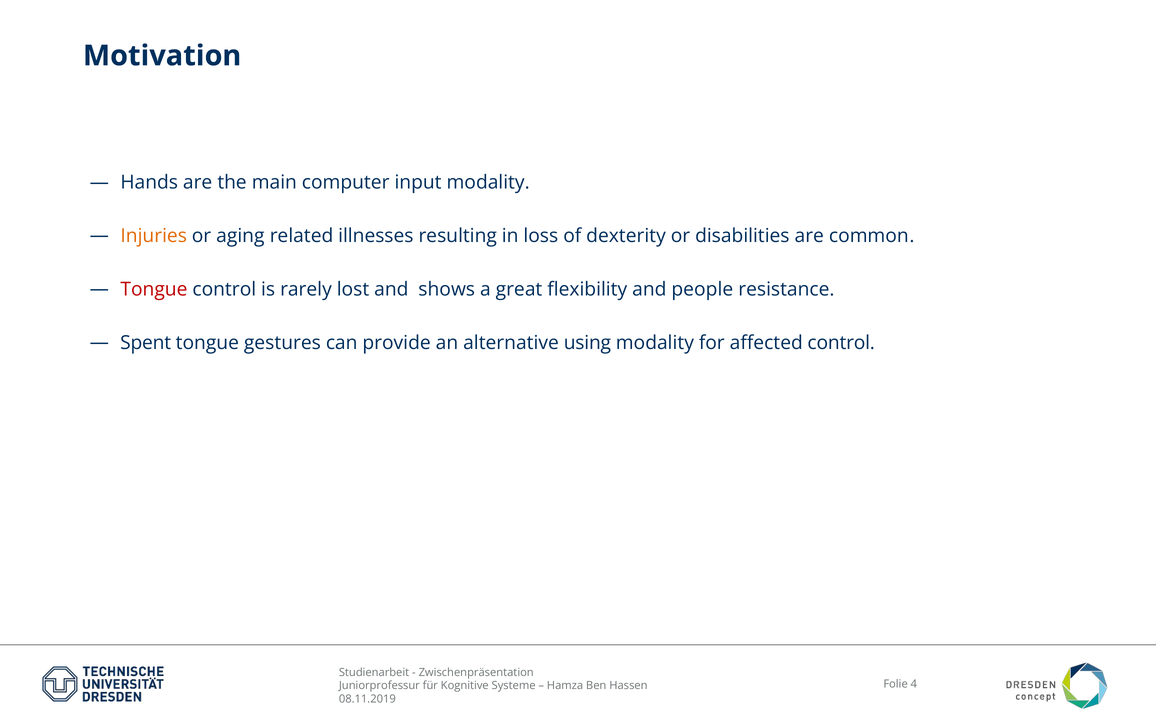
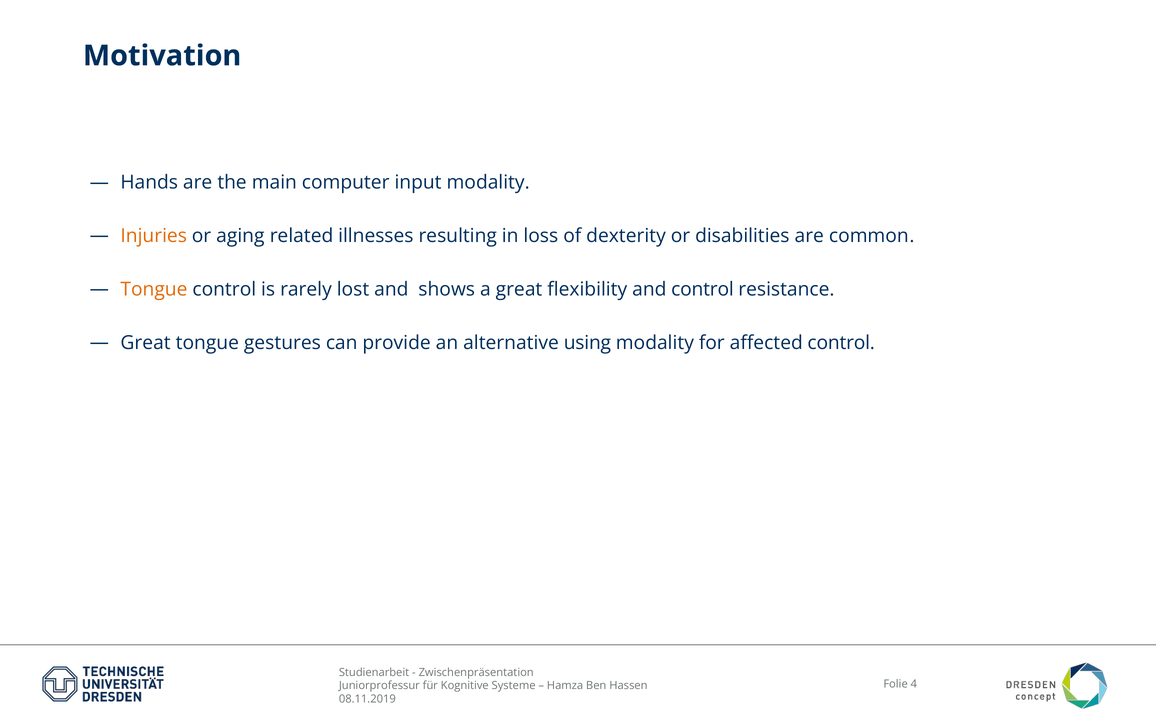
Tongue at (154, 290) colour: red -> orange
and people: people -> control
Spent at (146, 343): Spent -> Great
